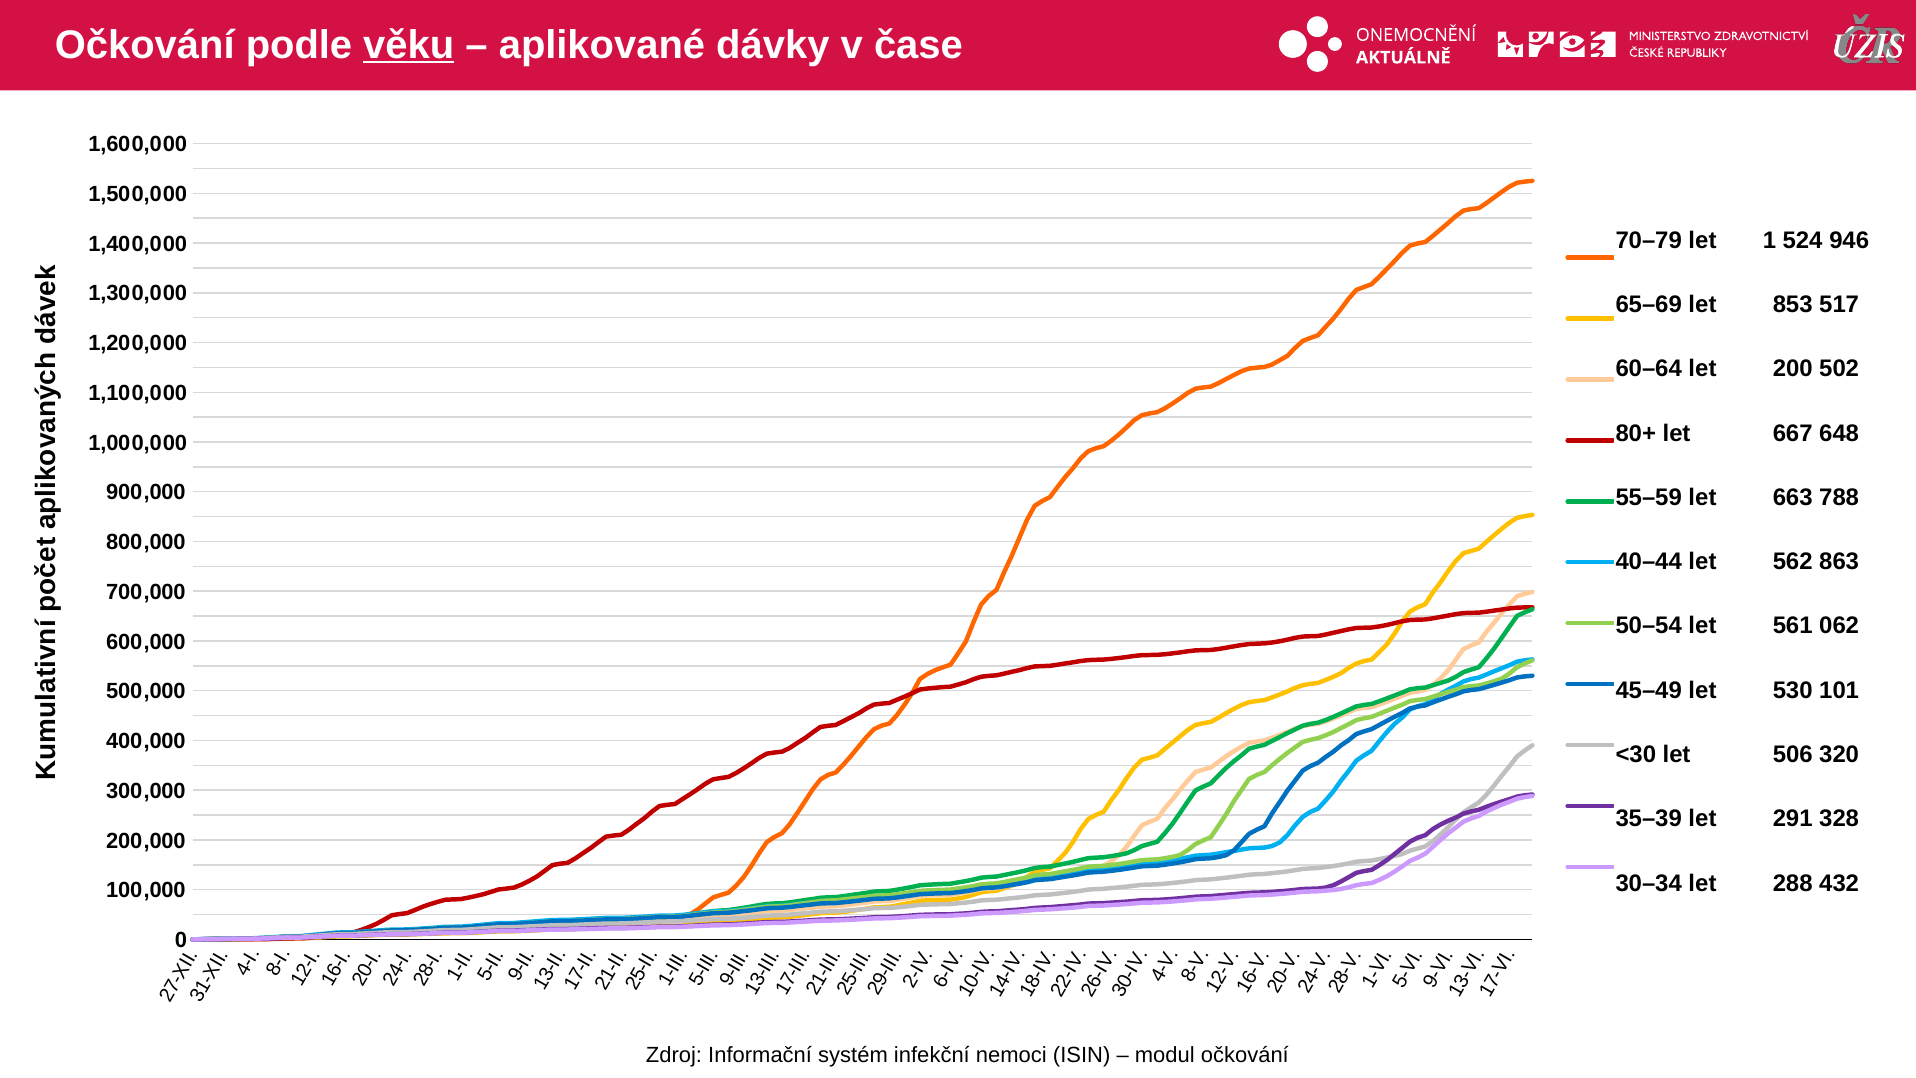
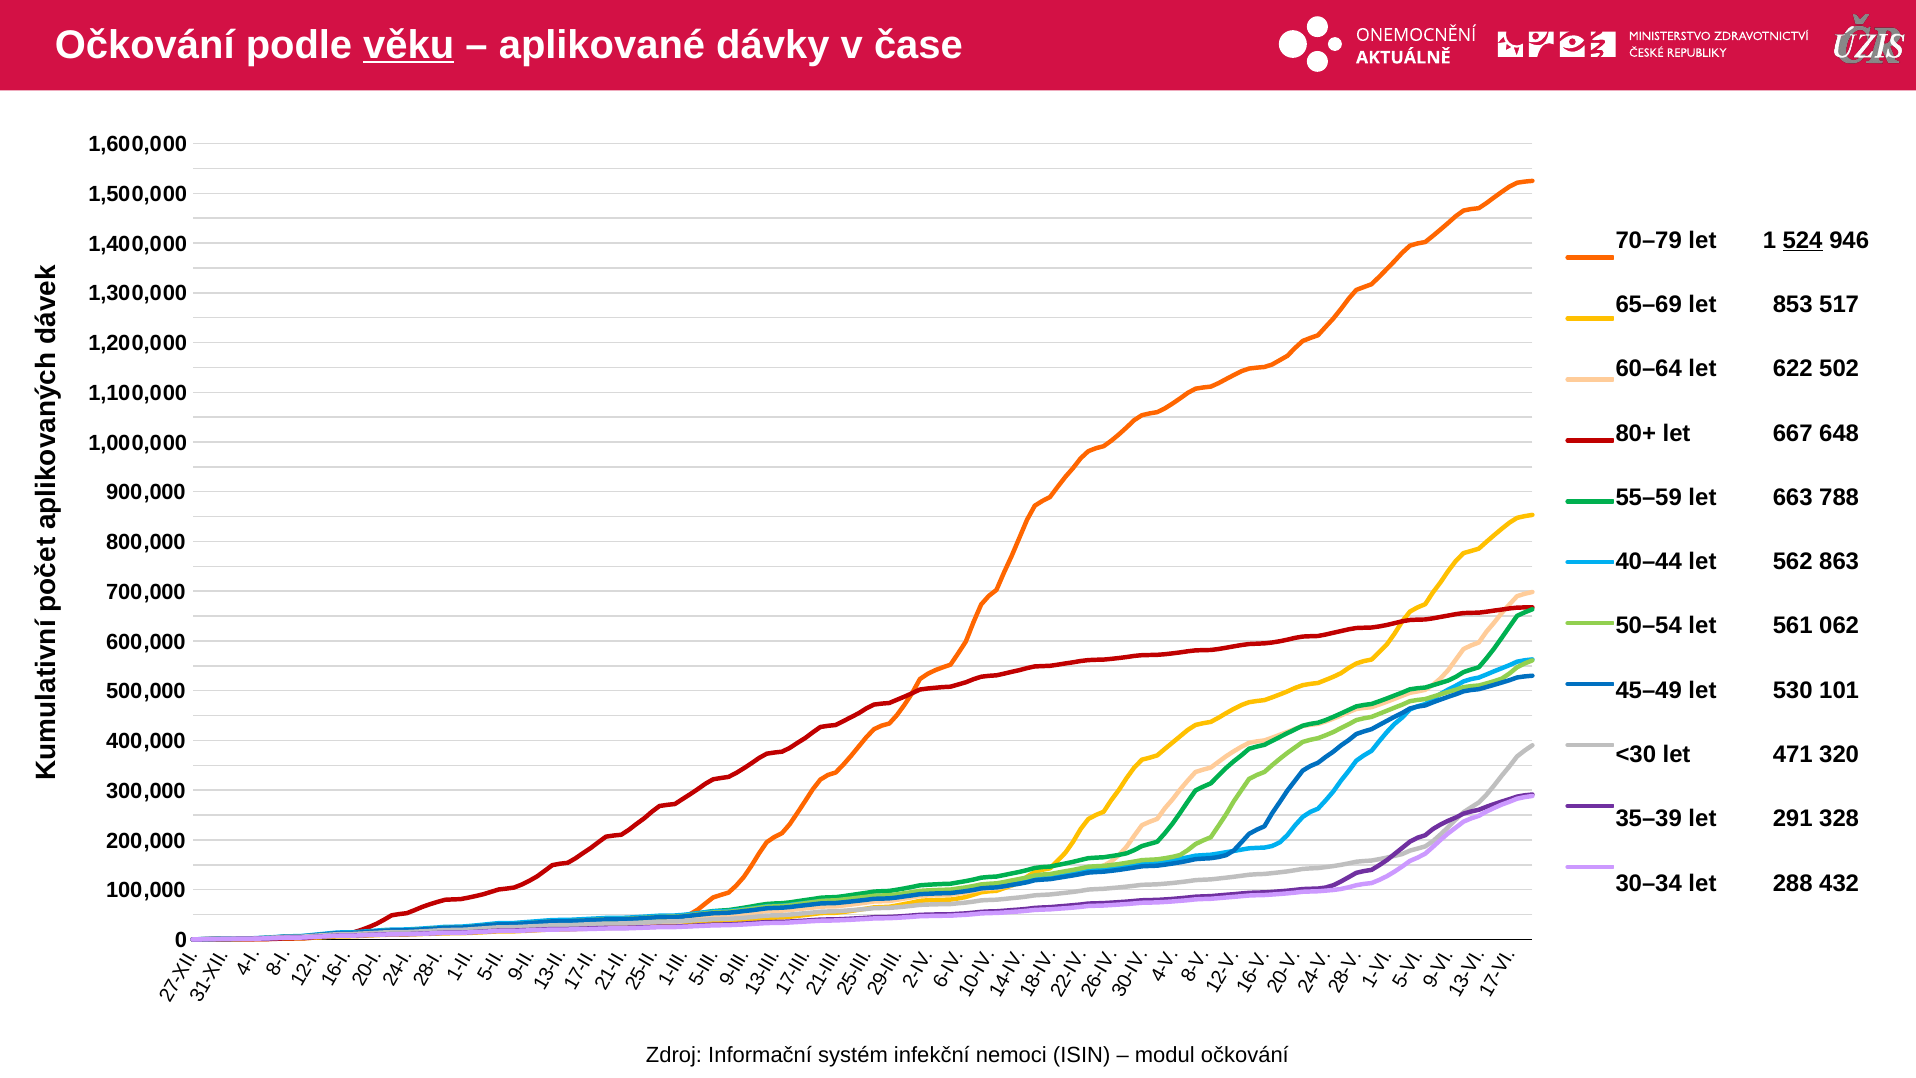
524 underline: none -> present
200: 200 -> 622
506: 506 -> 471
